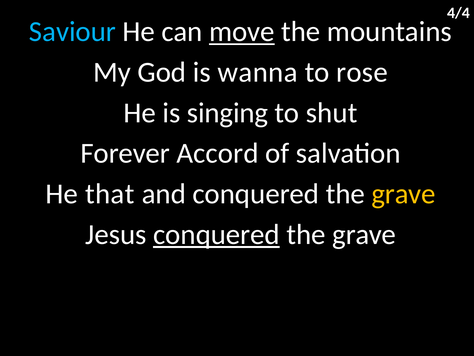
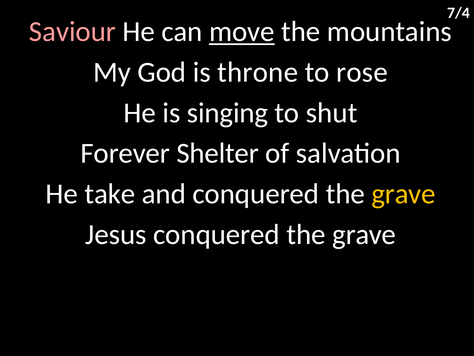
4/4: 4/4 -> 7/4
Saviour colour: light blue -> pink
wanna: wanna -> throne
Accord: Accord -> Shelter
that: that -> take
conquered at (217, 234) underline: present -> none
